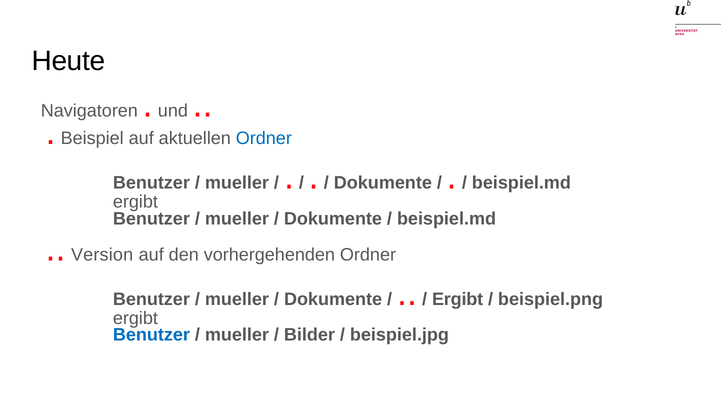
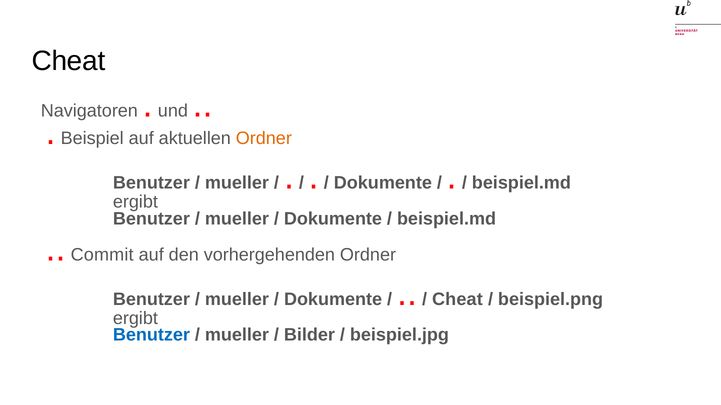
Heute at (68, 61): Heute -> Cheat
Ordner at (264, 139) colour: blue -> orange
Version: Version -> Commit
Ergibt at (458, 300): Ergibt -> Cheat
